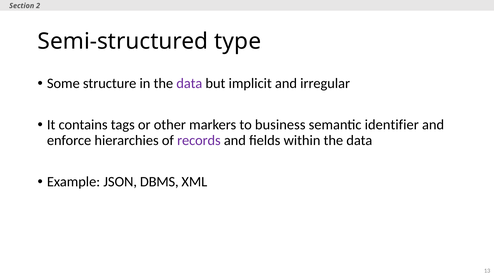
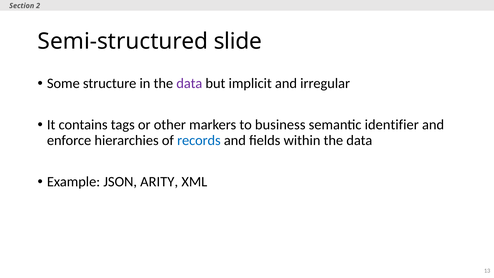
type: type -> slide
records colour: purple -> blue
DBMS: DBMS -> ARITY
